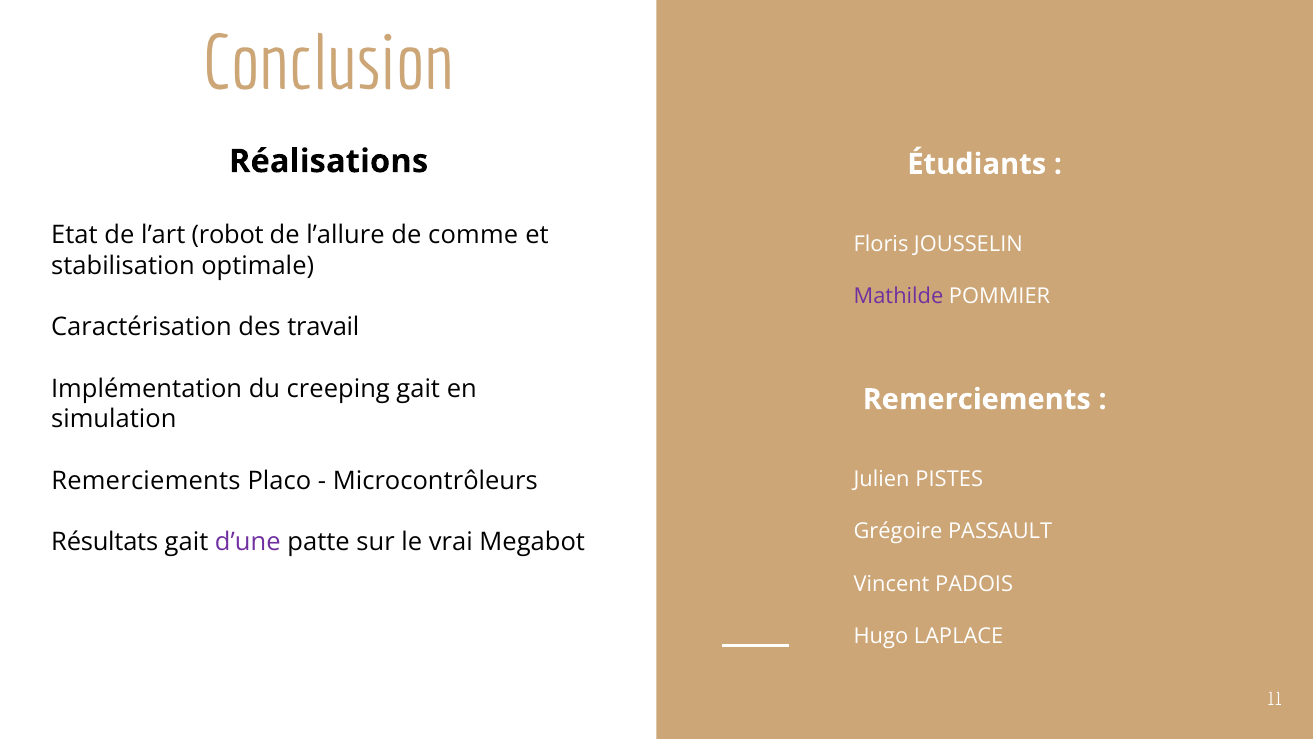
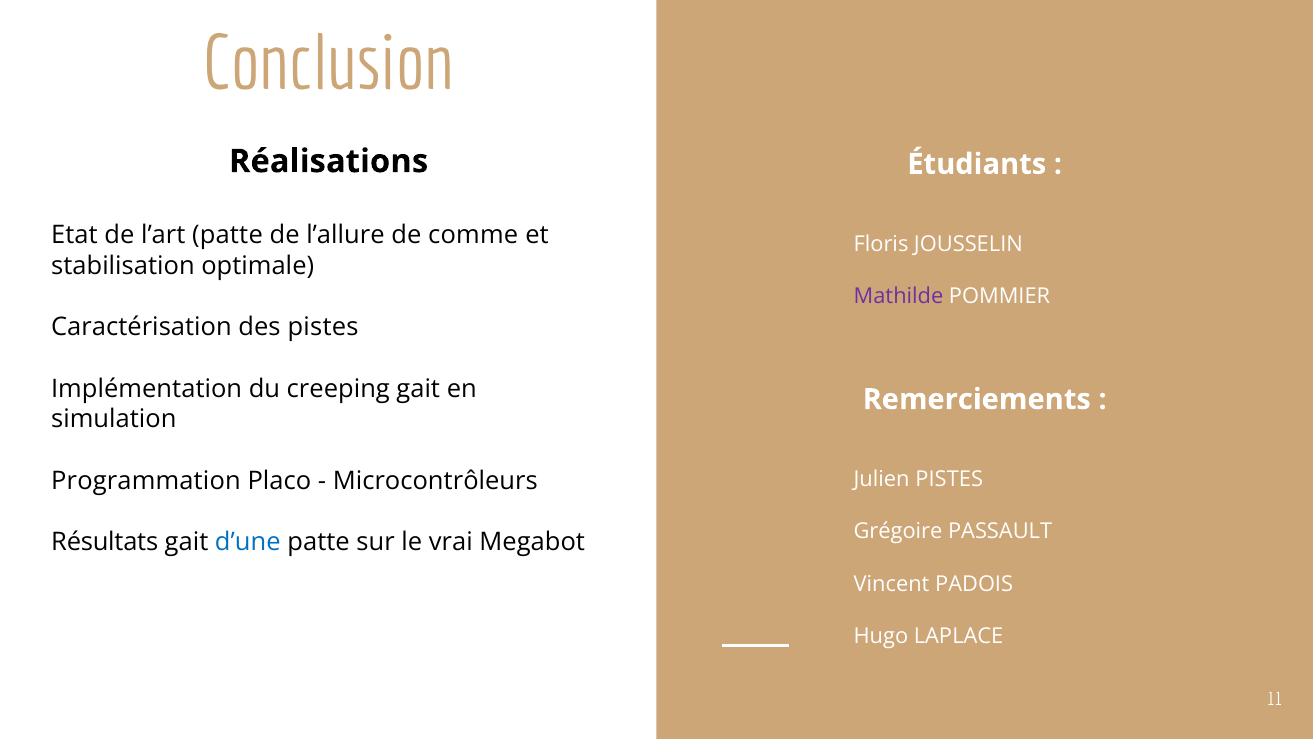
l’art robot: robot -> patte
des travail: travail -> pistes
Remerciements at (146, 480): Remerciements -> Programmation
d’une colour: purple -> blue
